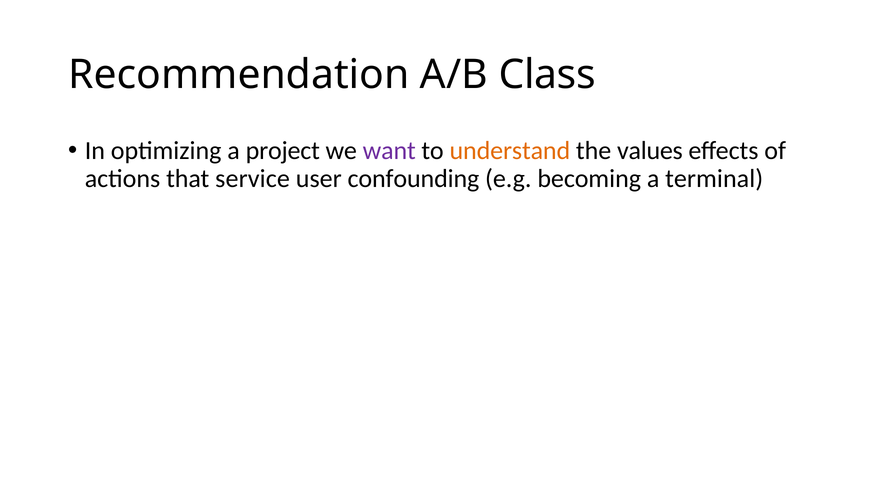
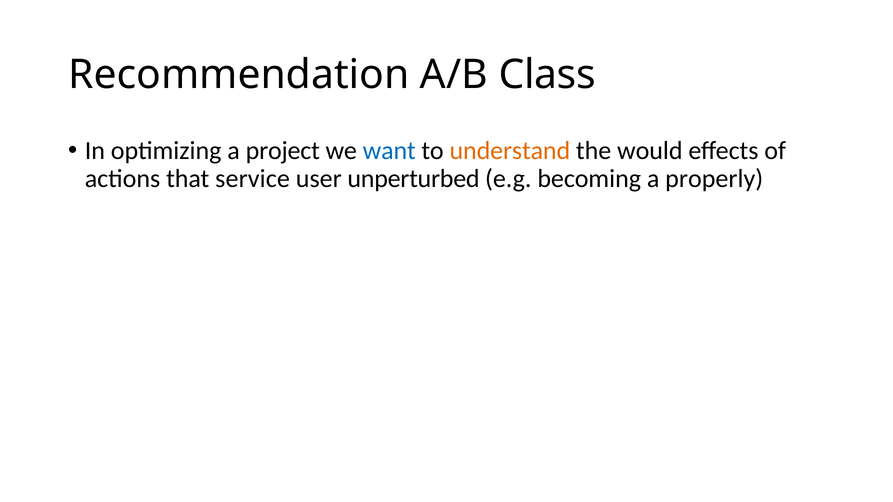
want colour: purple -> blue
values: values -> would
confounding: confounding -> unperturbed
terminal: terminal -> properly
